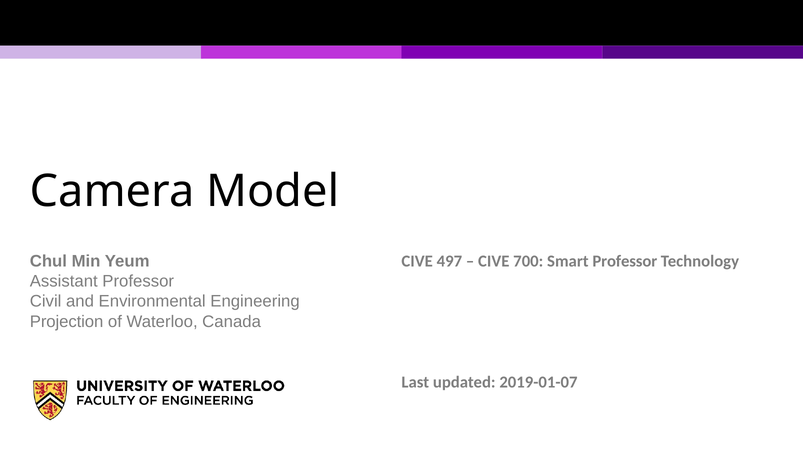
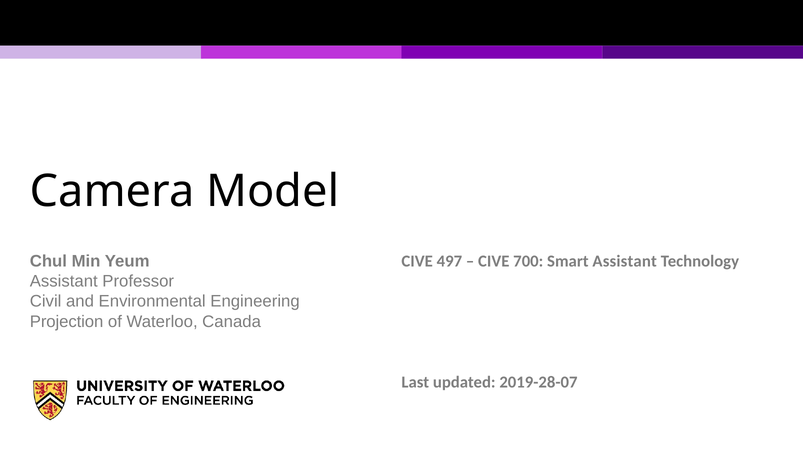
Smart Professor: Professor -> Assistant
2019-01-07: 2019-01-07 -> 2019-28-07
